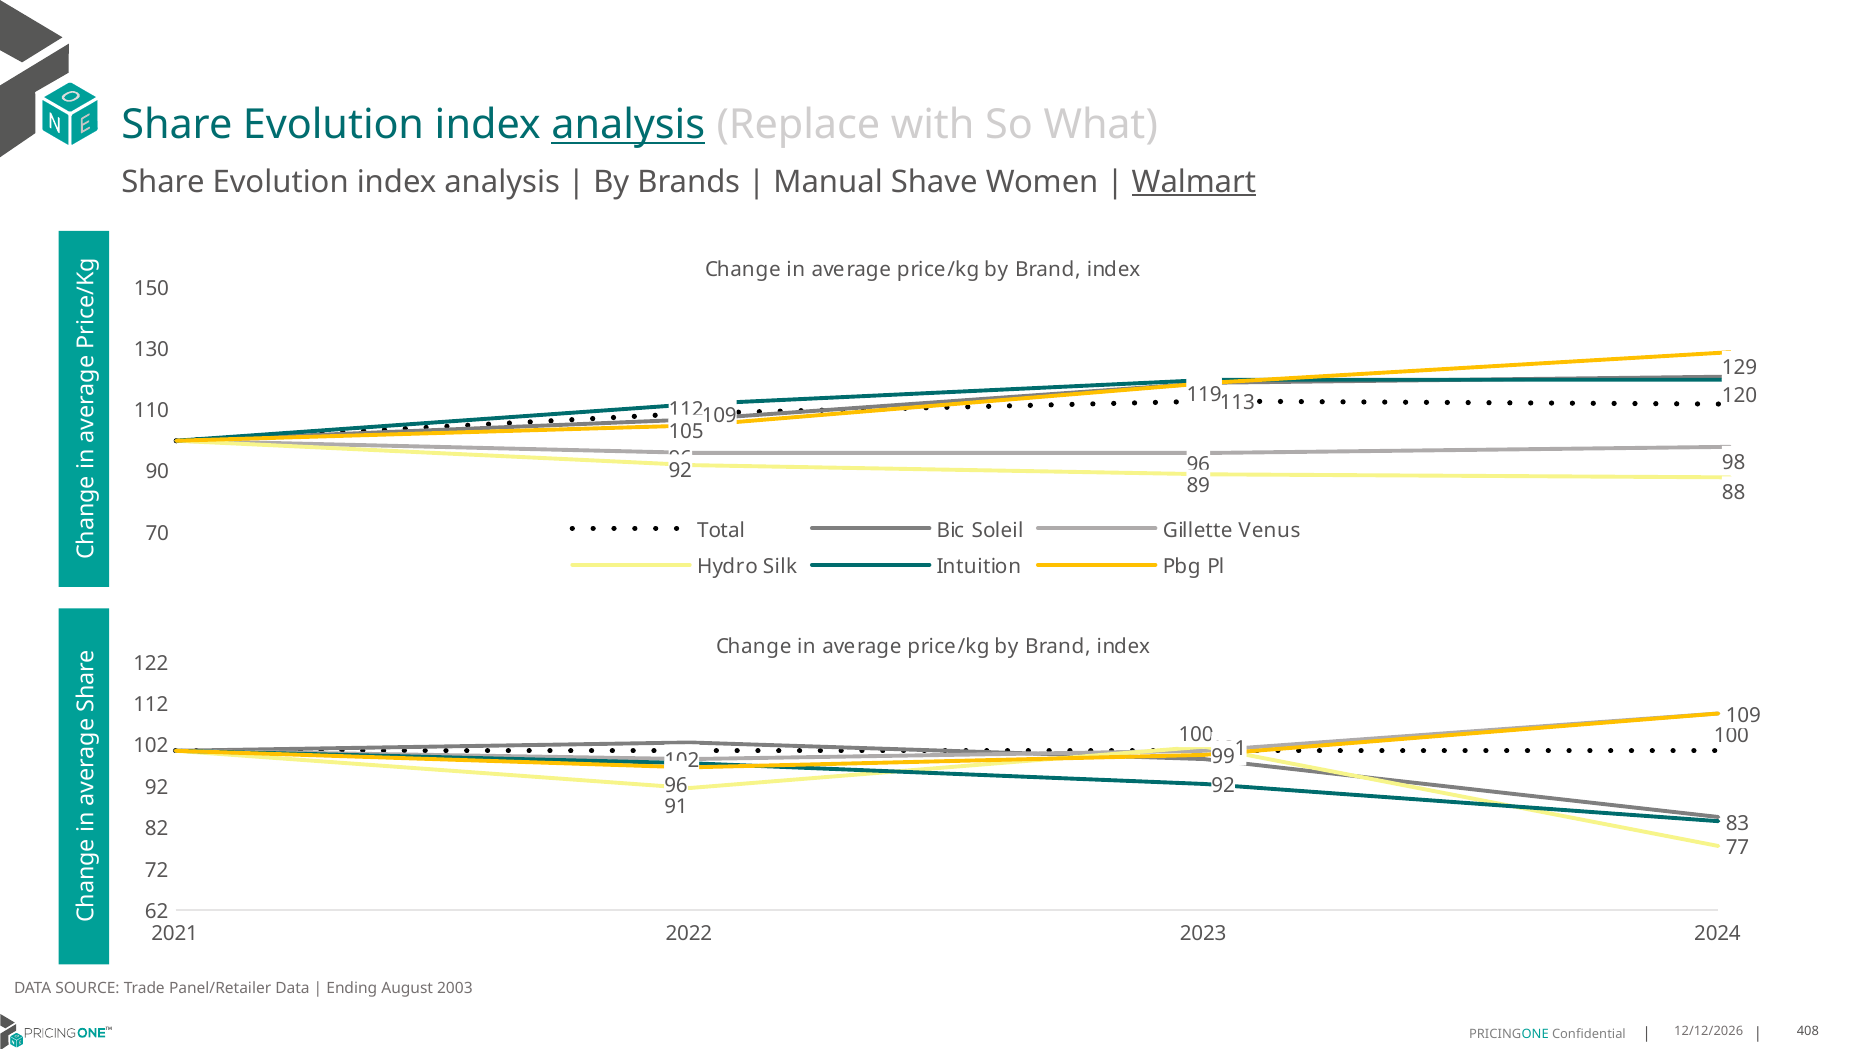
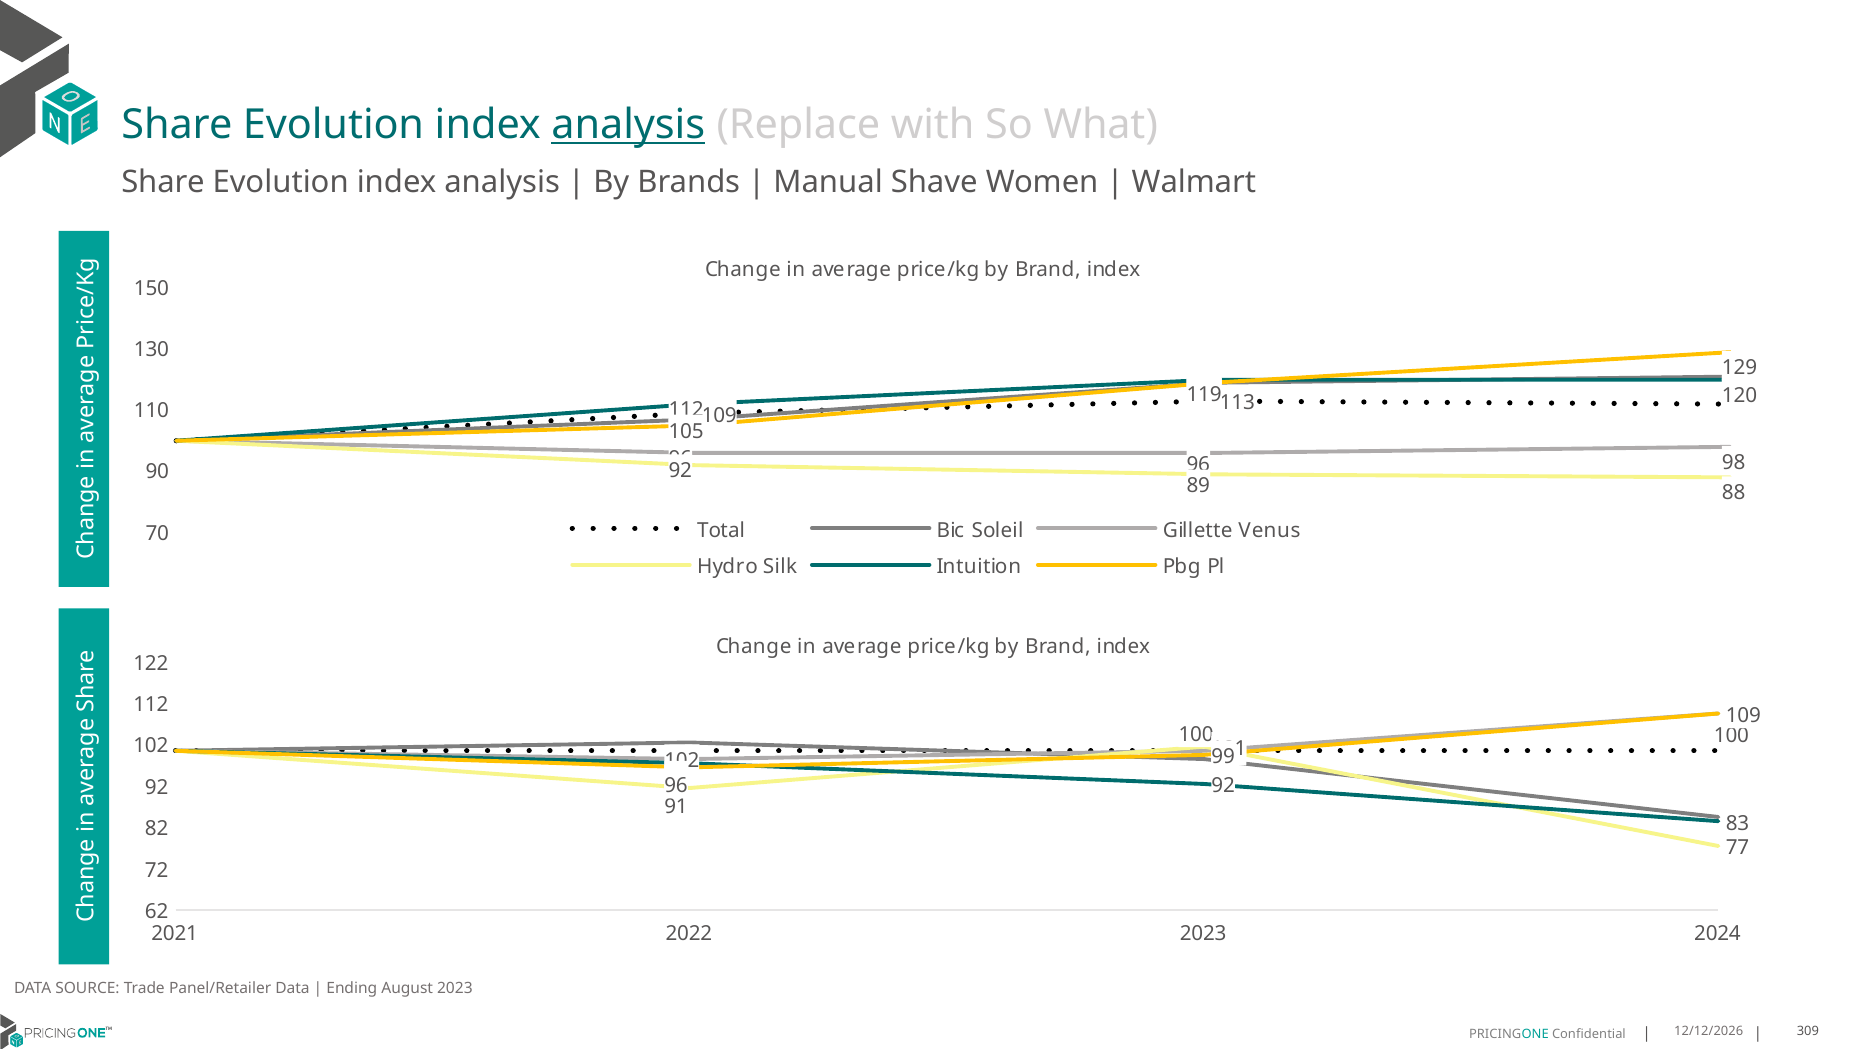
Walmart underline: present -> none
August 2003: 2003 -> 2023
408: 408 -> 309
